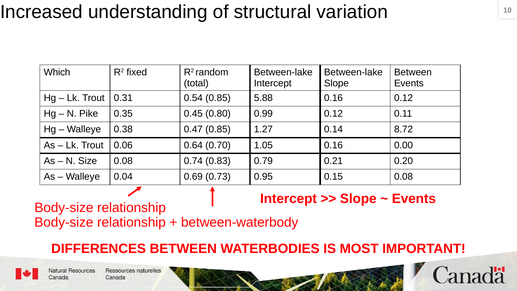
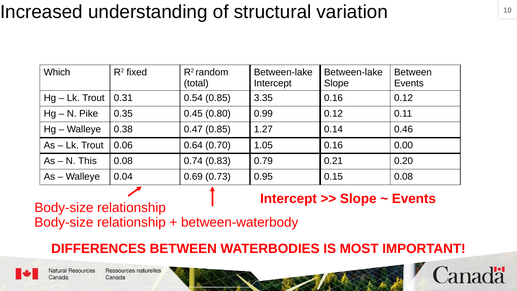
5.88: 5.88 -> 3.35
8.72: 8.72 -> 0.46
Size: Size -> This
